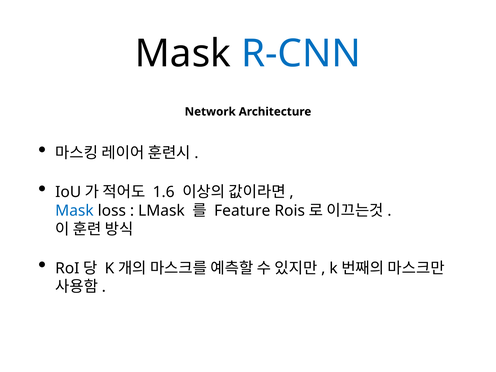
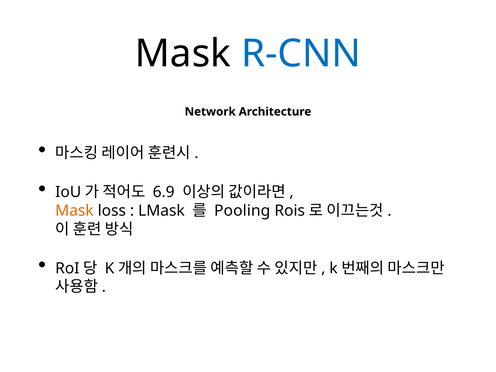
1.6: 1.6 -> 6.9
Mask at (74, 211) colour: blue -> orange
Feature: Feature -> Pooling
